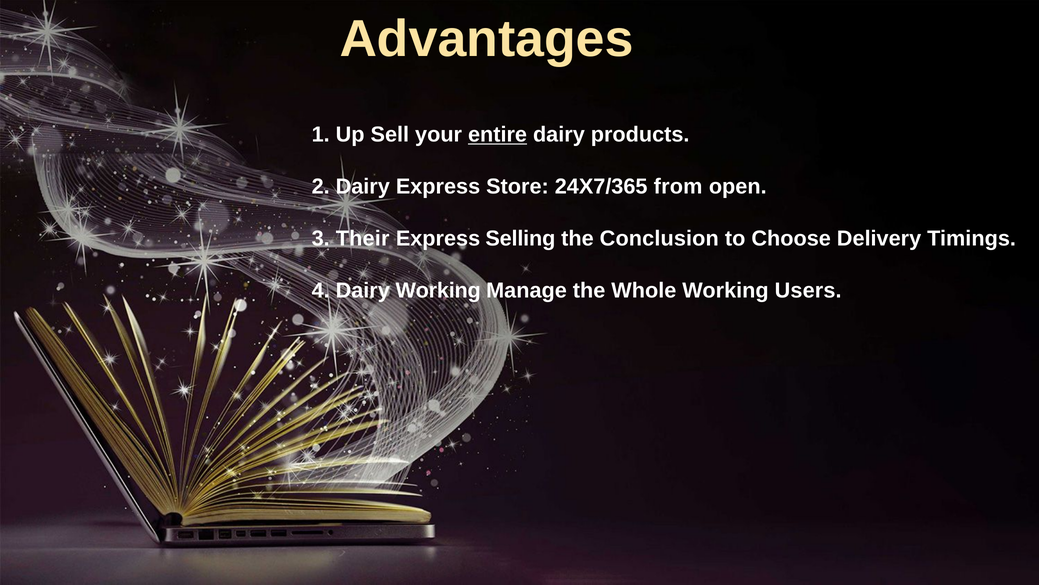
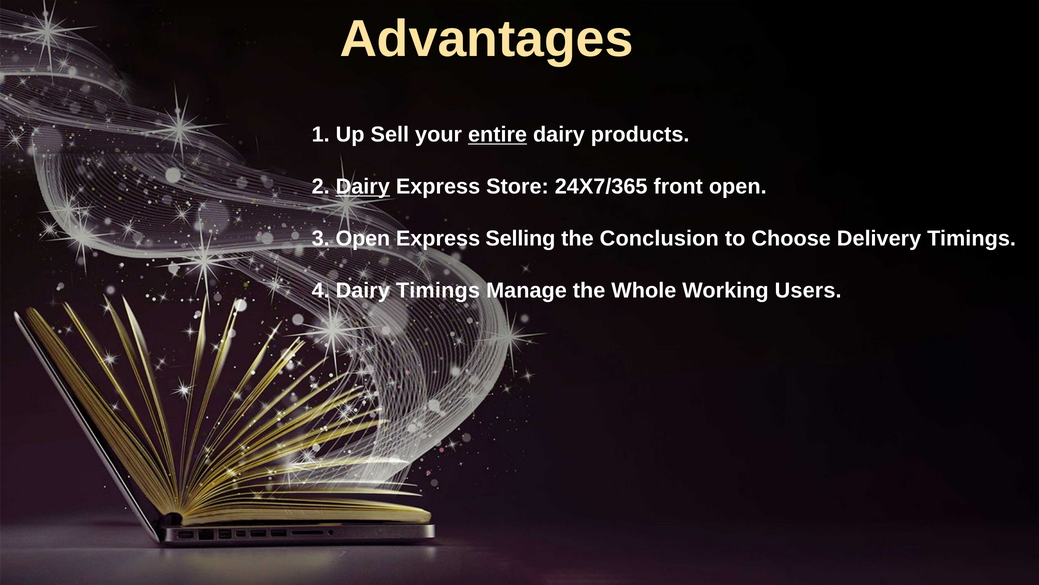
Dairy at (363, 187) underline: none -> present
from: from -> front
Their at (363, 239): Their -> Open
Dairy Working: Working -> Timings
